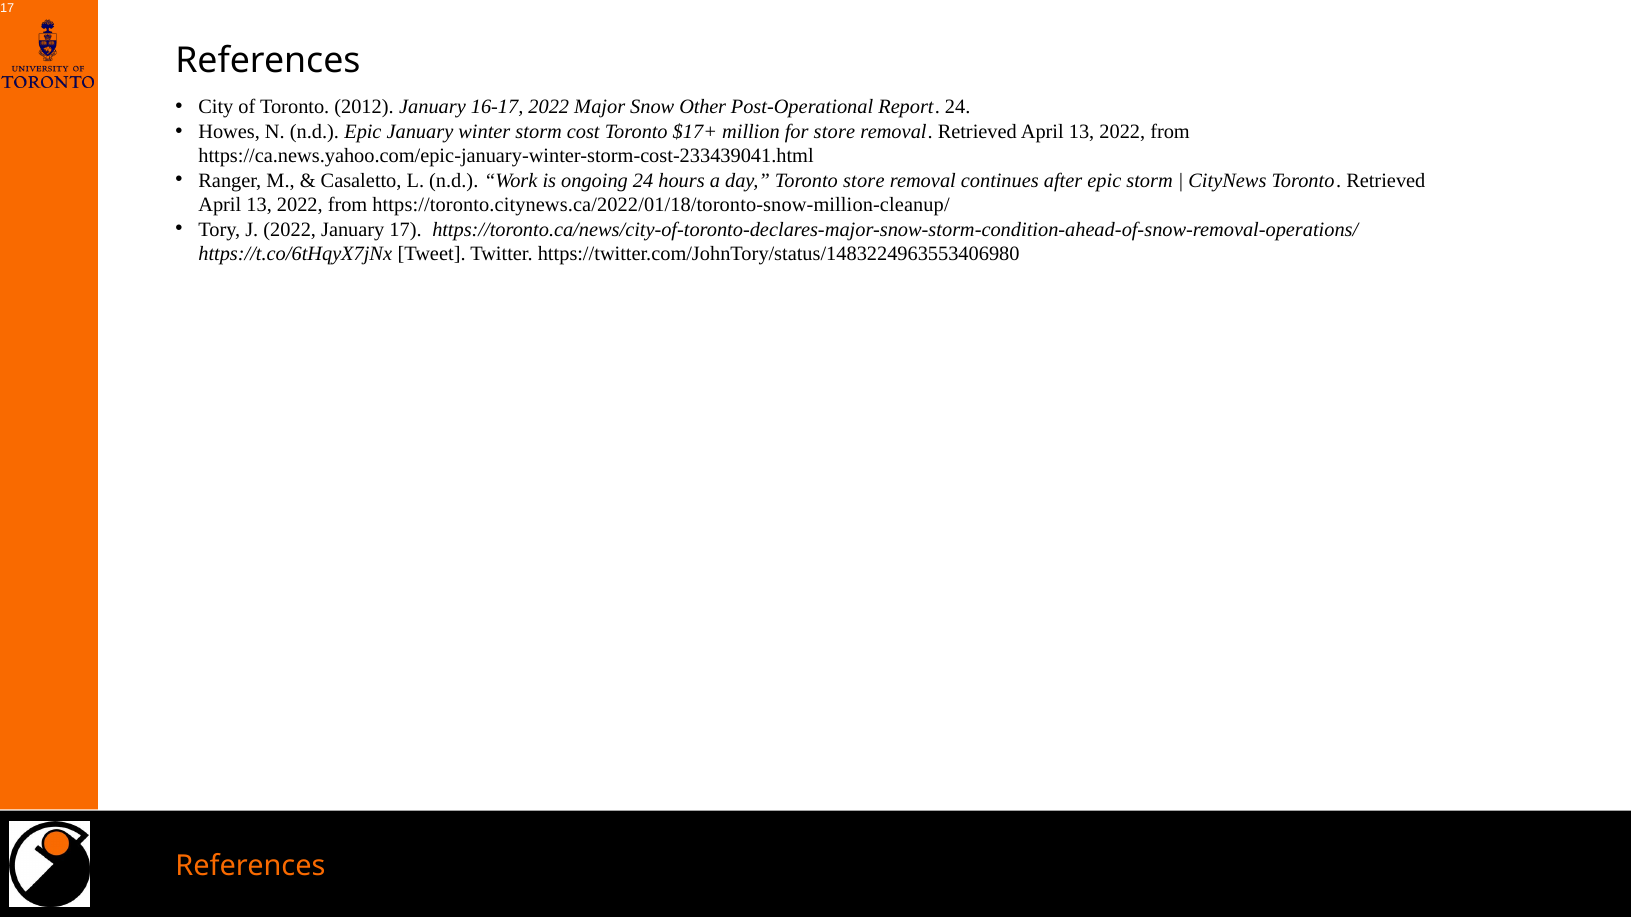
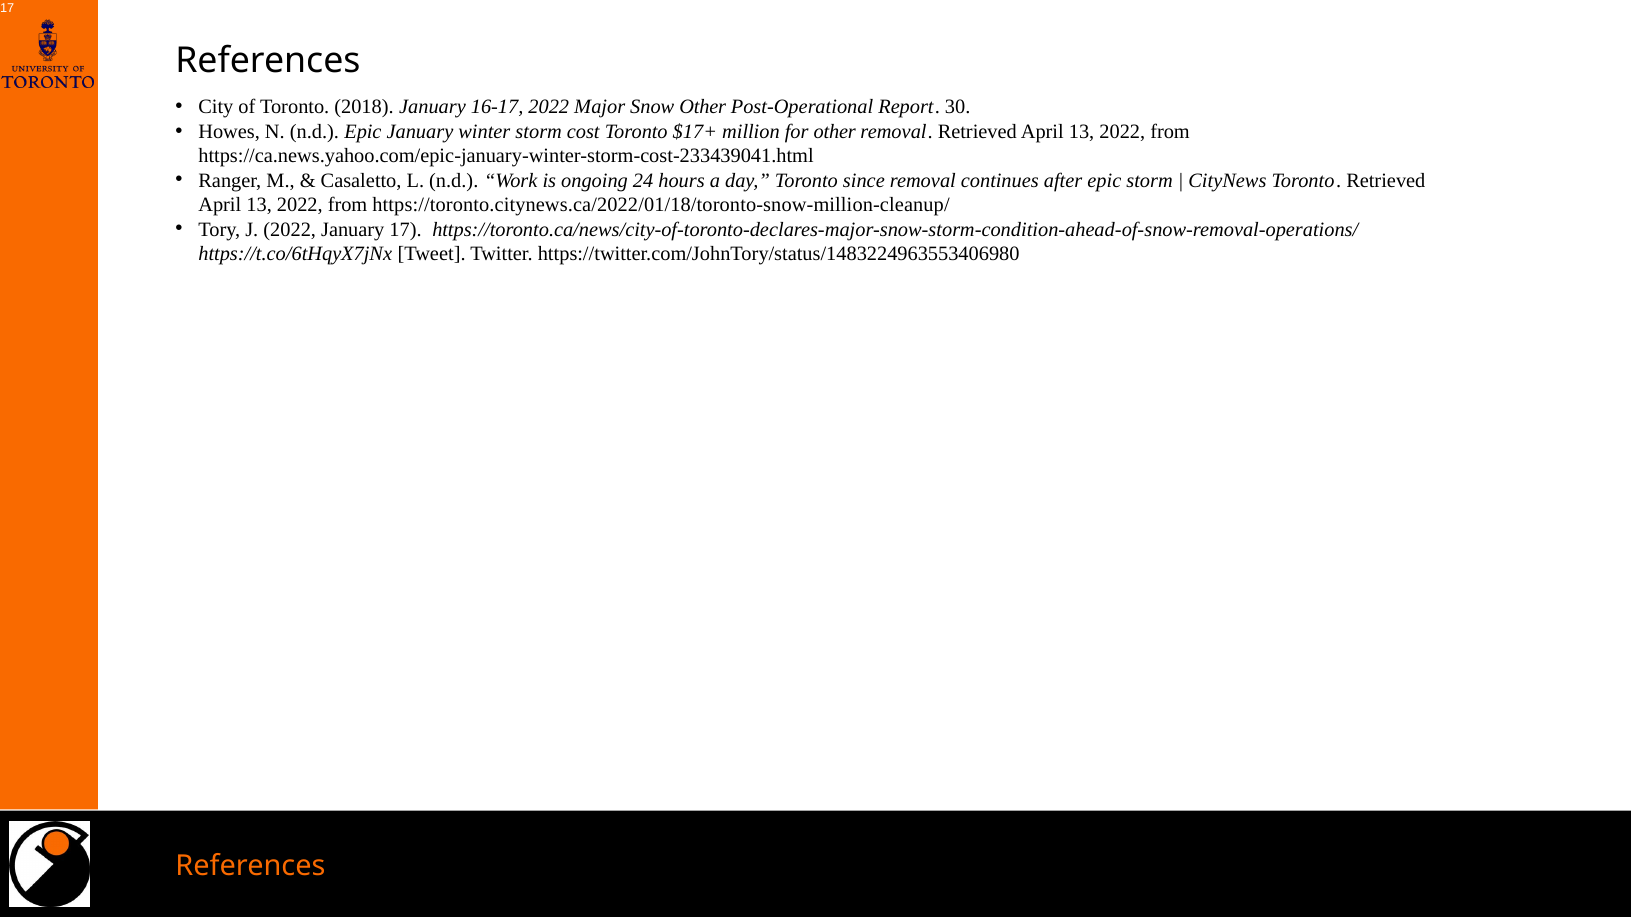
2012: 2012 -> 2018
Report 24: 24 -> 30
for store: store -> other
Toronto store: store -> since
